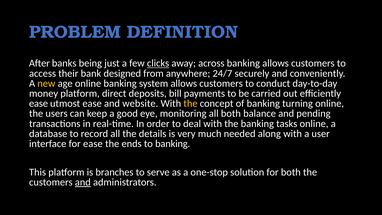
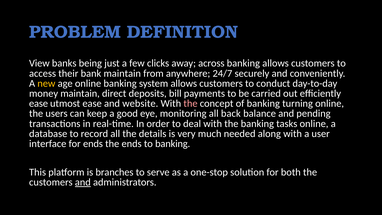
After: After -> View
clicks underline: present -> none
bank designed: designed -> maintain
money platform: platform -> maintain
the at (191, 103) colour: yellow -> pink
all both: both -> back
for ease: ease -> ends
